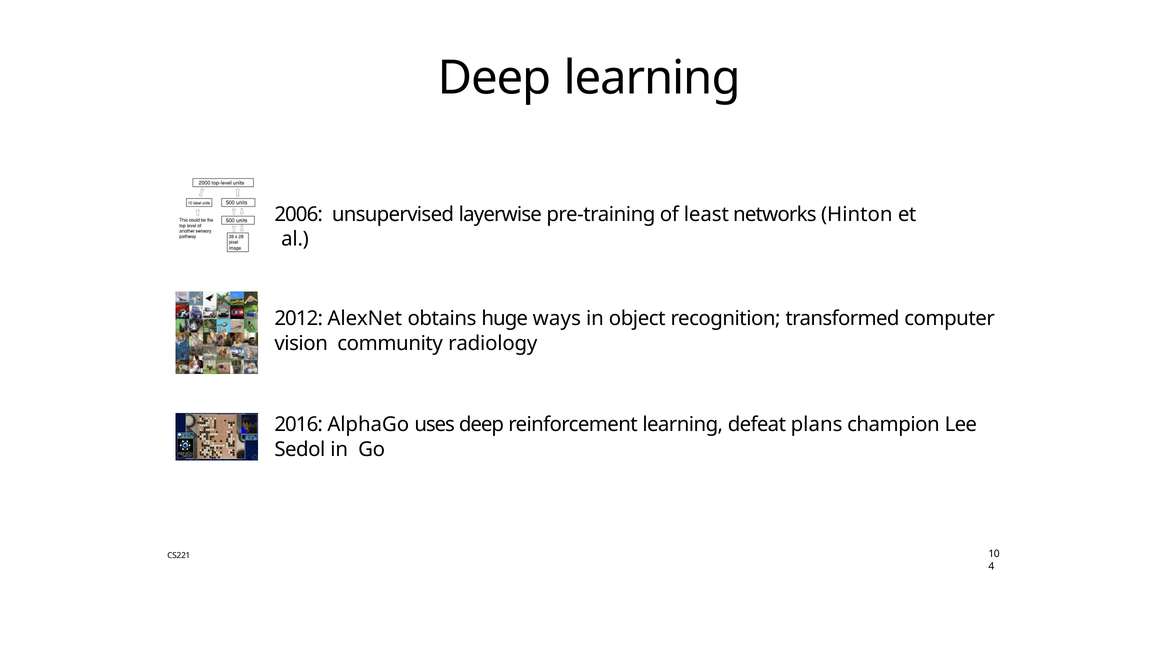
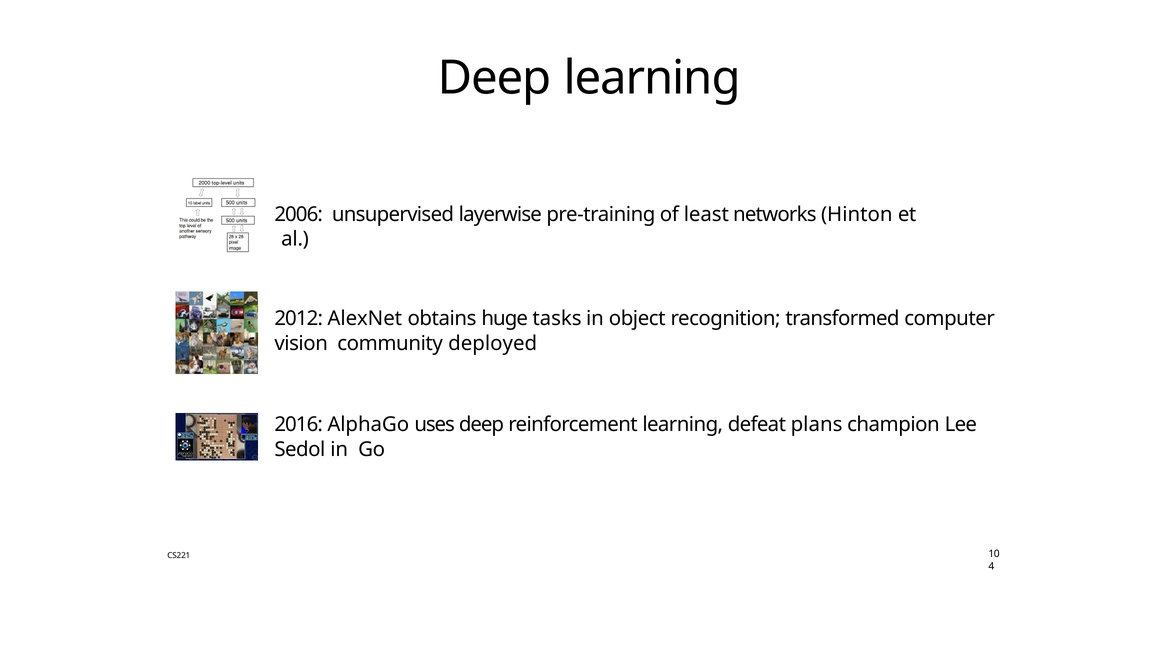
ways: ways -> tasks
radiology: radiology -> deployed
